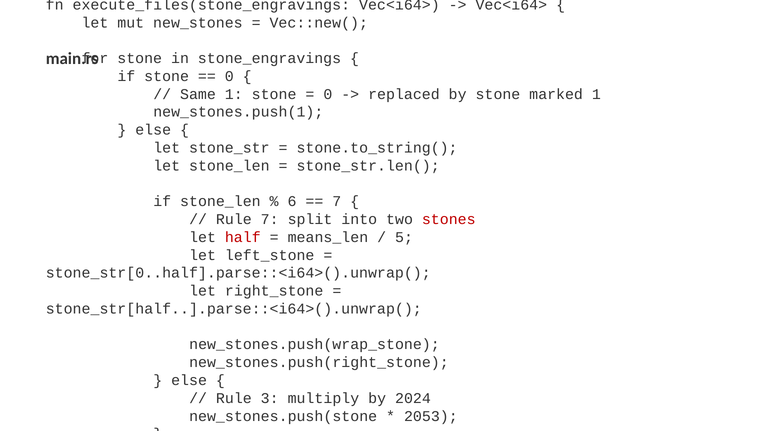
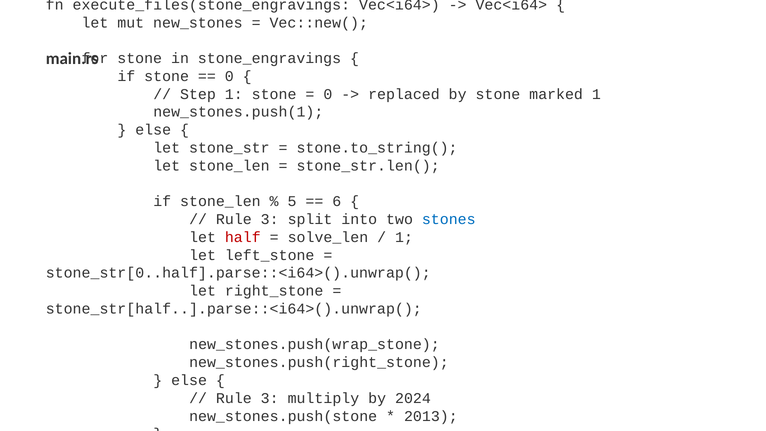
Same: Same -> Step
6: 6 -> 5
7 at (337, 201): 7 -> 6
7 at (270, 219): 7 -> 3
stones at (449, 219) colour: red -> blue
means_len: means_len -> solve_len
5 at (404, 237): 5 -> 1
2053: 2053 -> 2013
